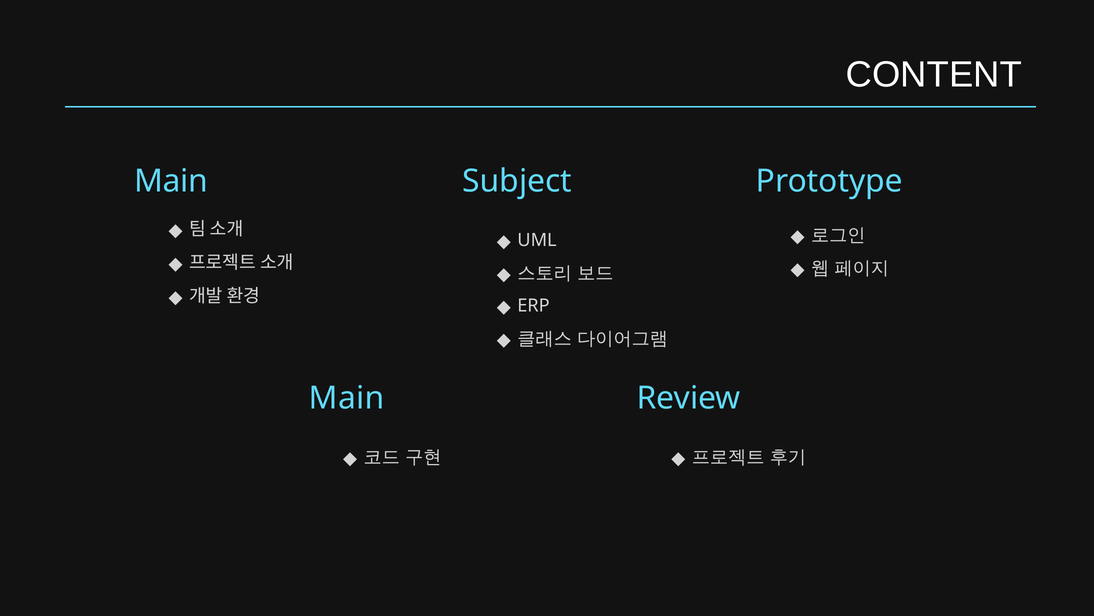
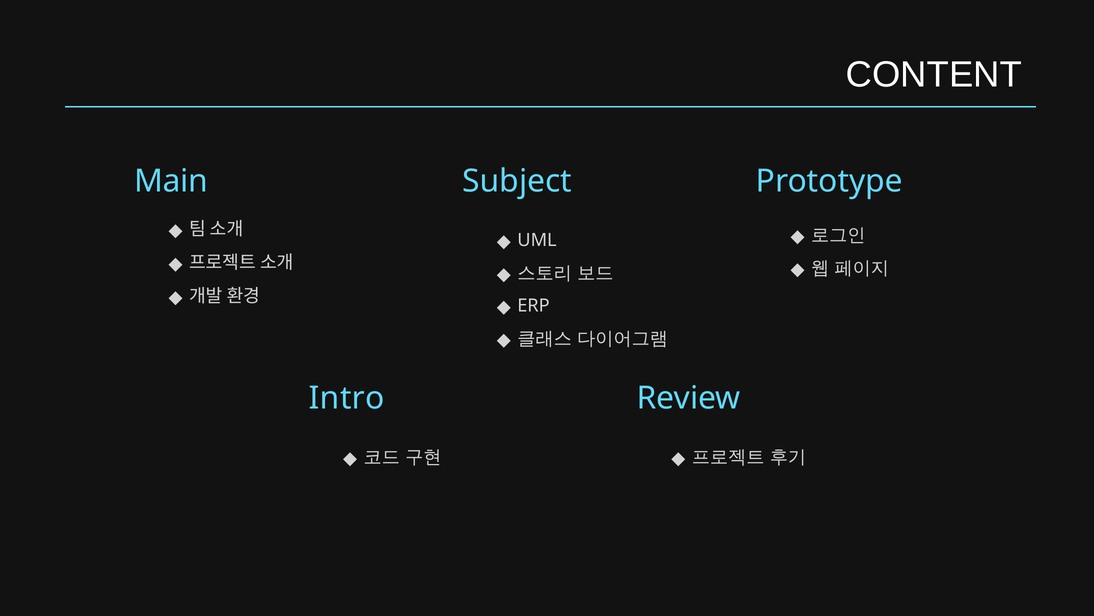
Main at (347, 398): Main -> Intro
